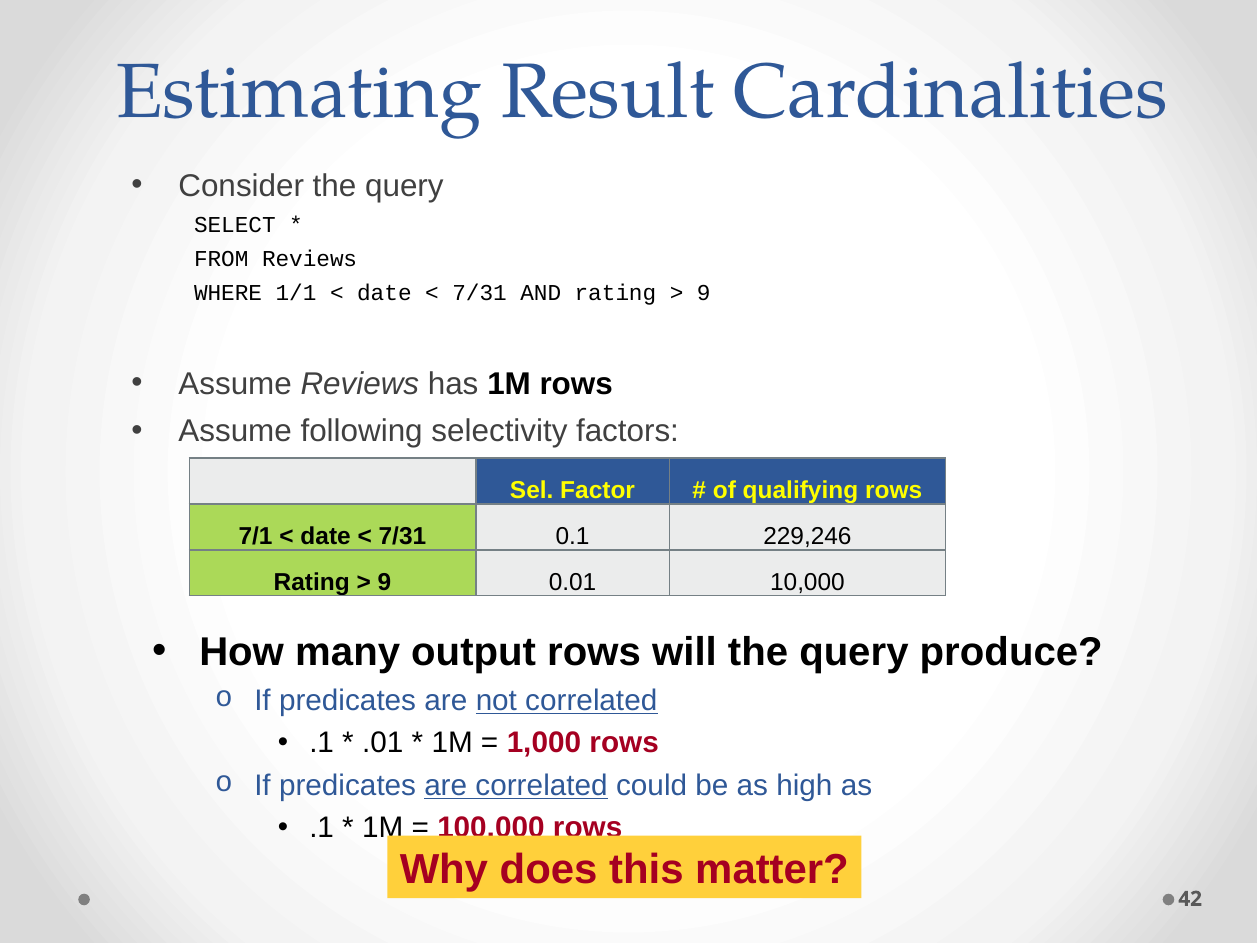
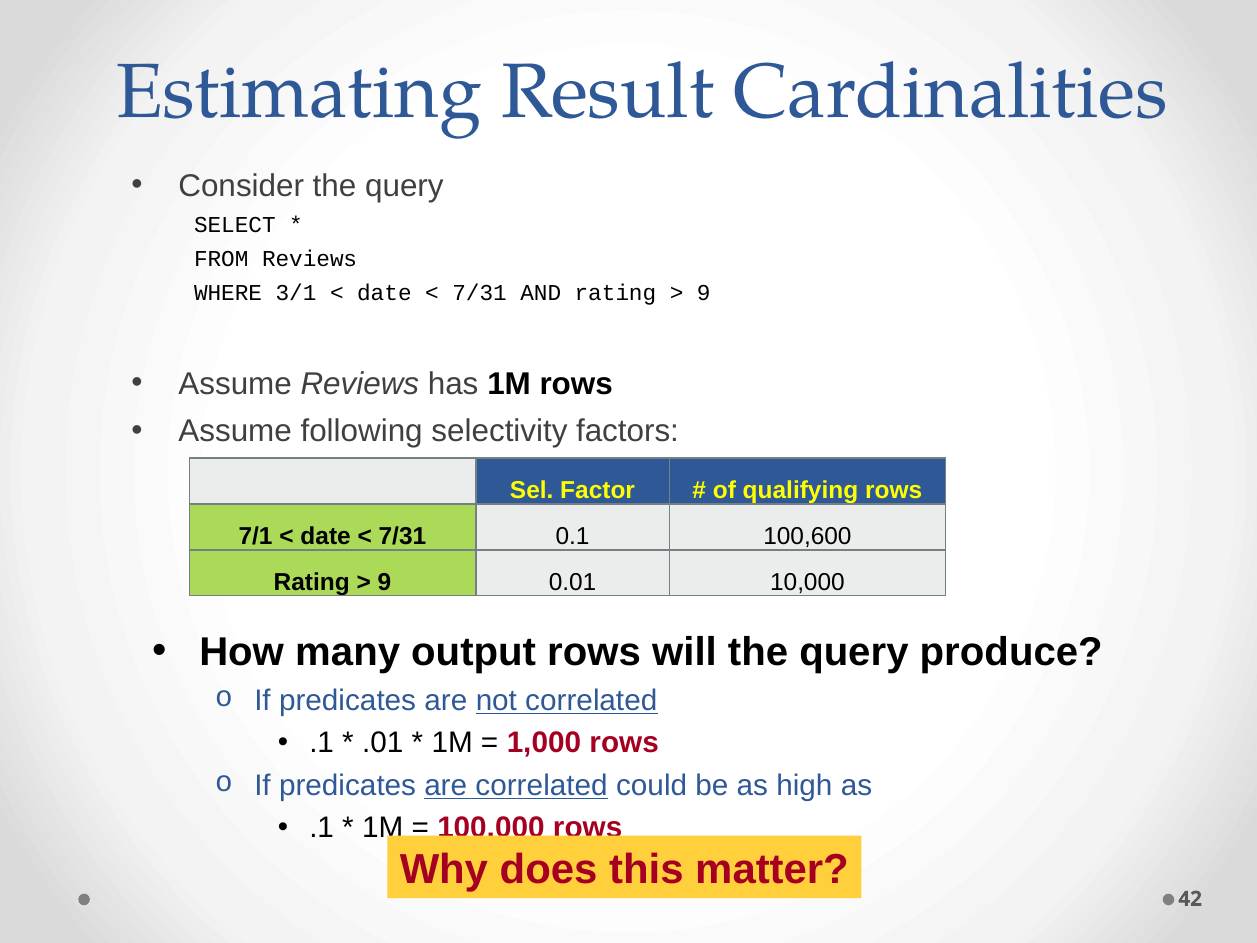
1/1: 1/1 -> 3/1
229,246: 229,246 -> 100,600
